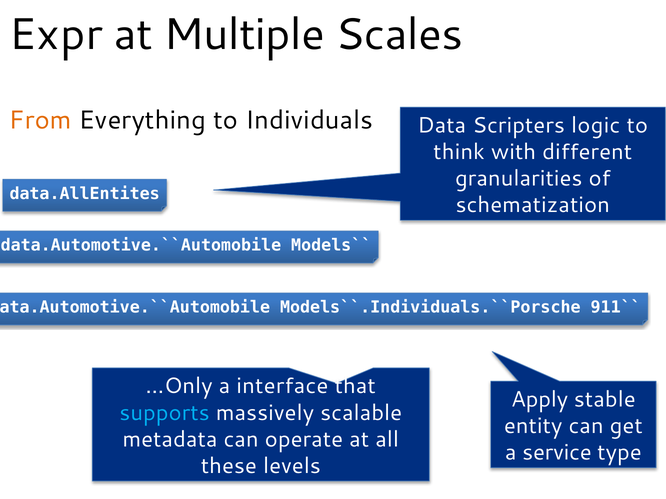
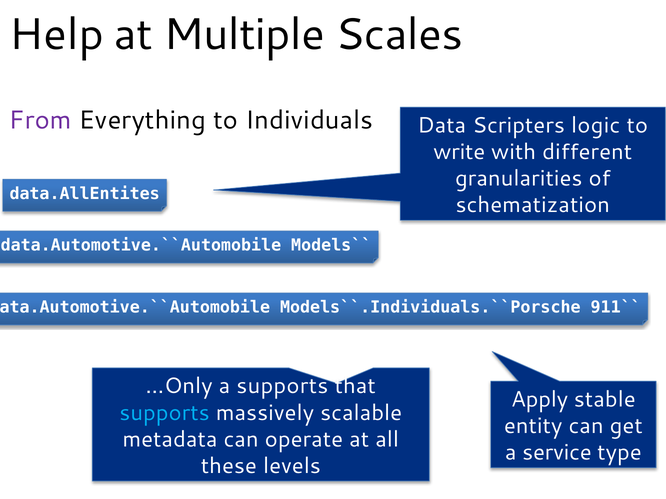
Expr: Expr -> Help
From colour: orange -> purple
think: think -> write
a interface: interface -> supports
